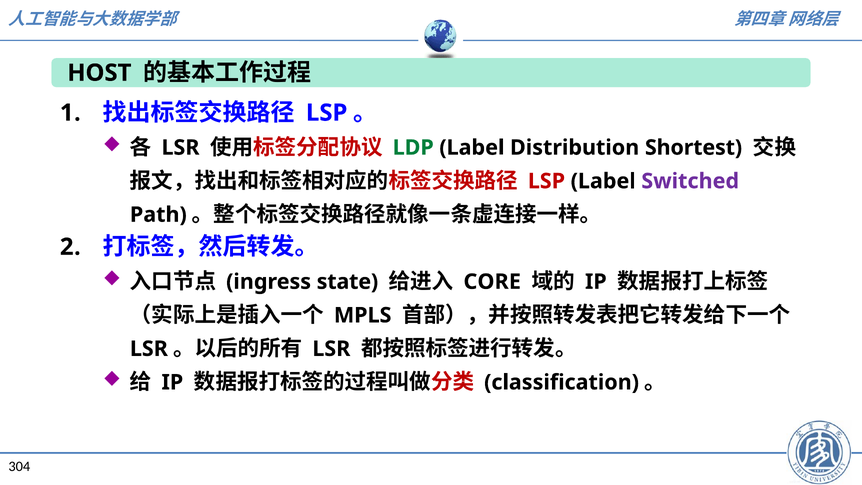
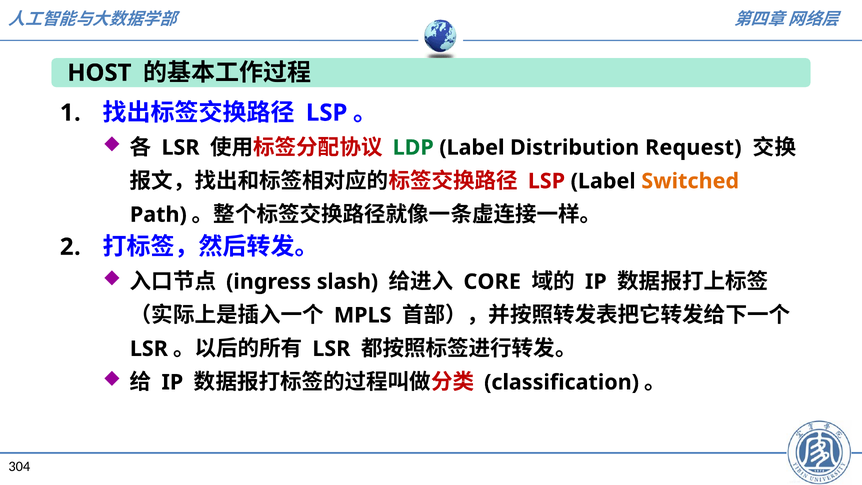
Shortest: Shortest -> Request
Switched colour: purple -> orange
state: state -> slash
